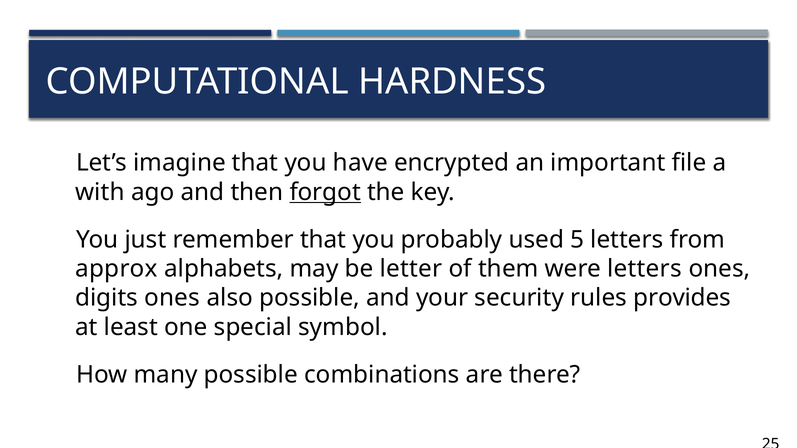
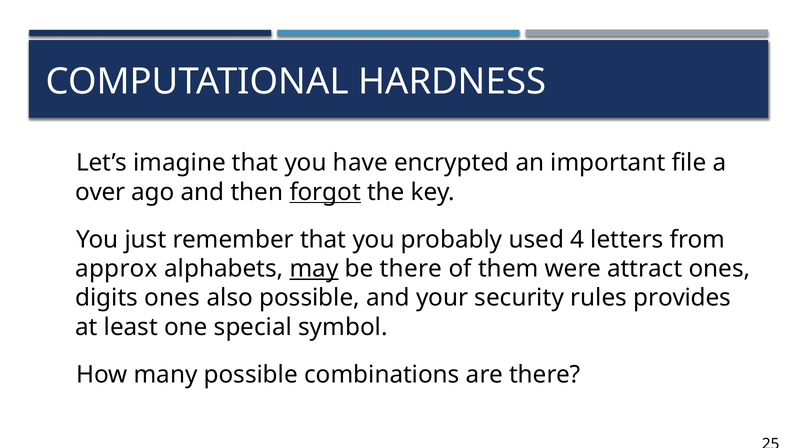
with: with -> over
5: 5 -> 4
may underline: none -> present
be letter: letter -> there
were letters: letters -> attract
